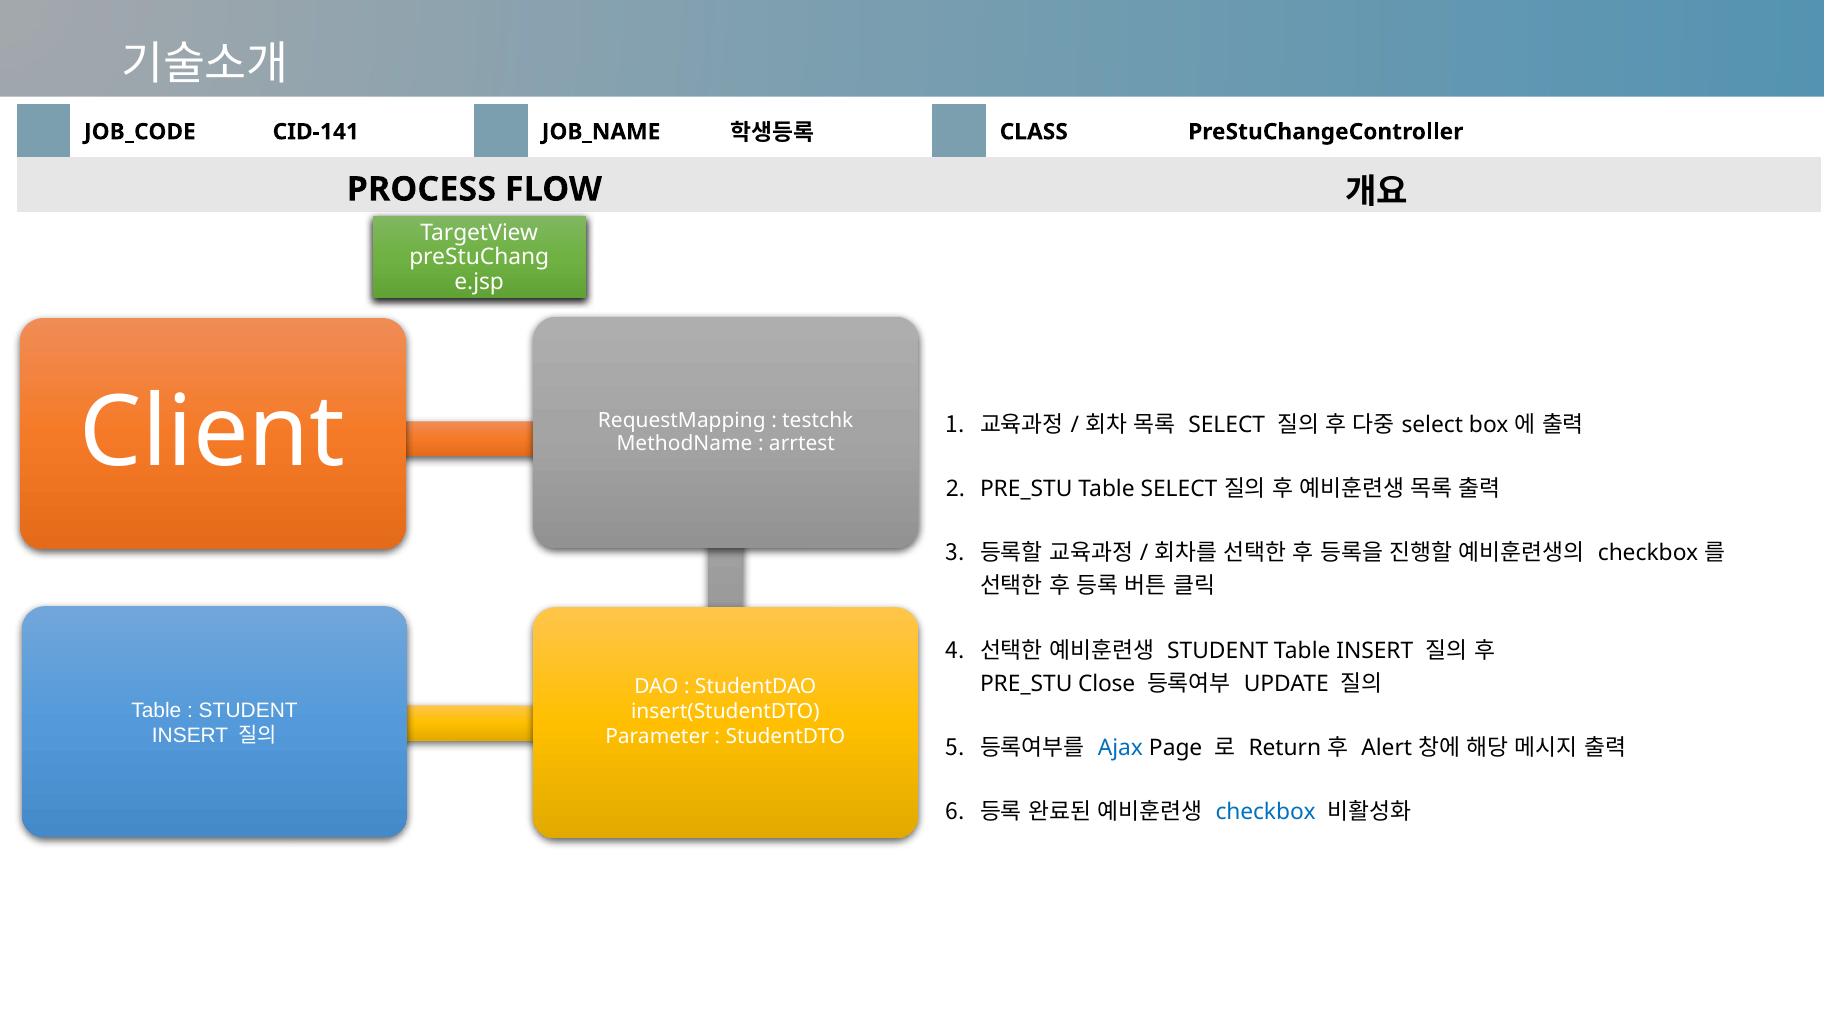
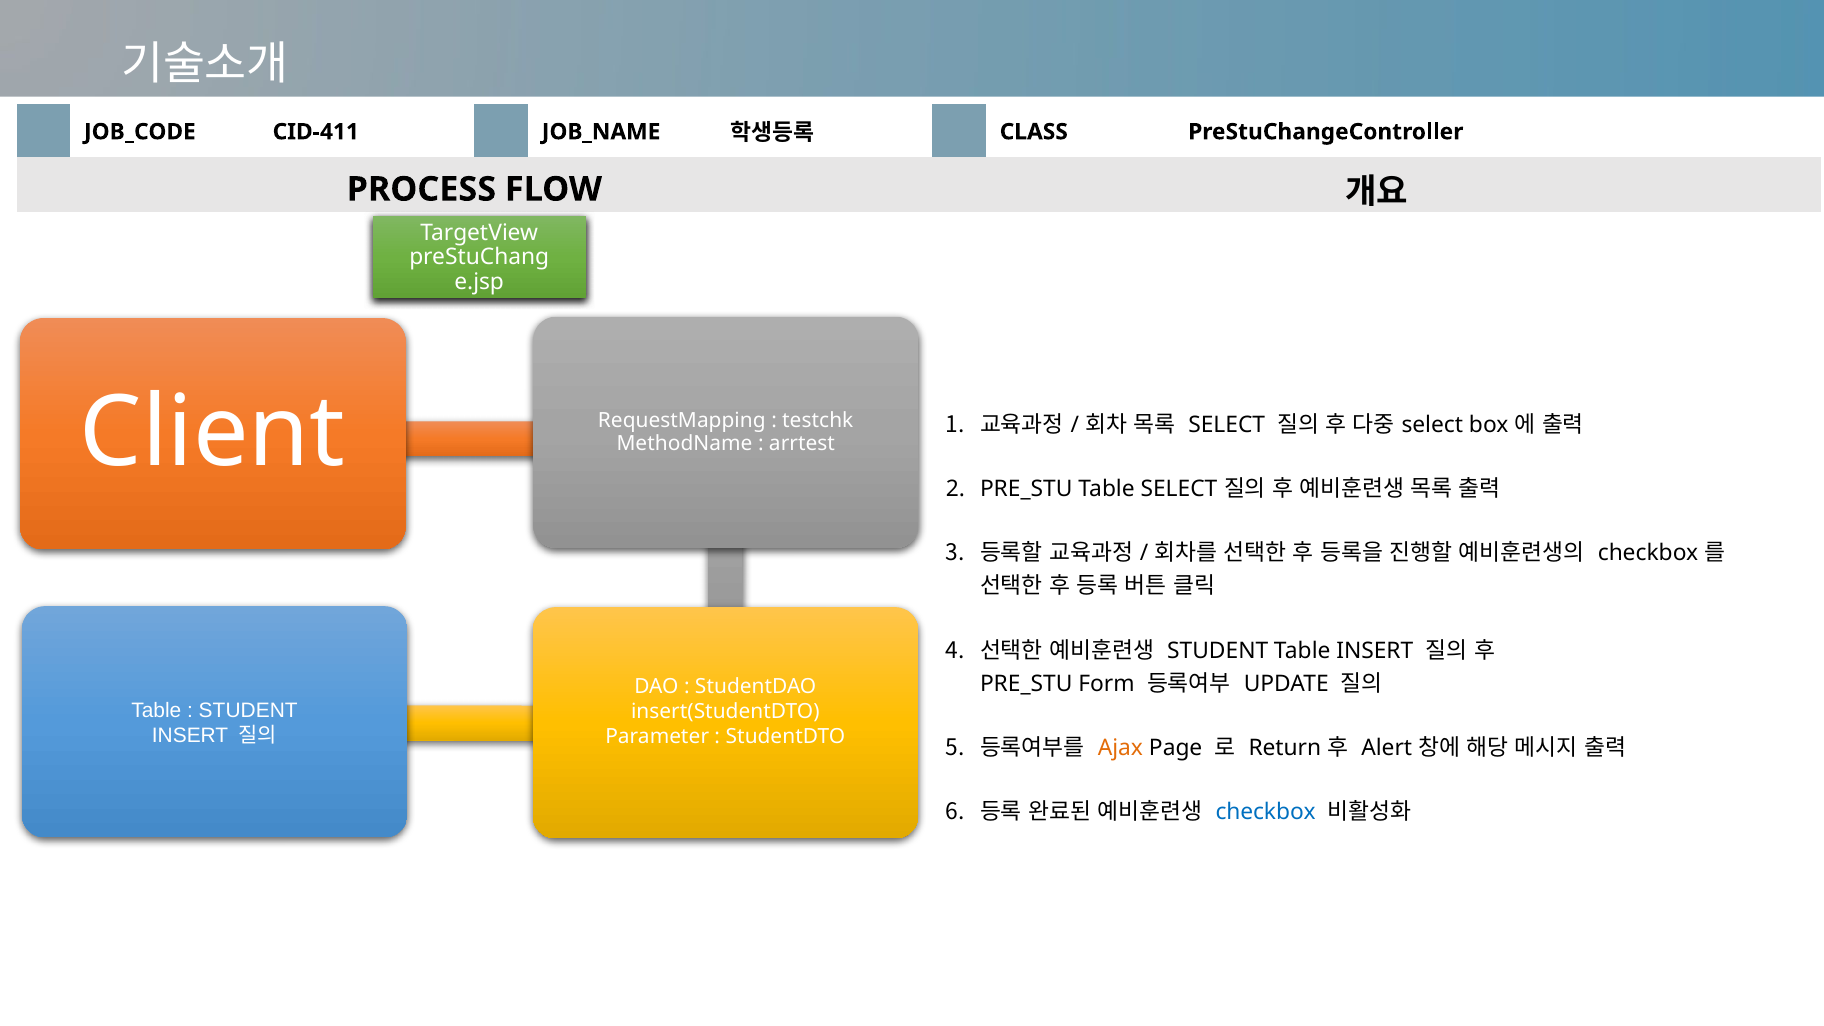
CID-141: CID-141 -> CID-411
Close: Close -> Form
Ajax colour: blue -> orange
